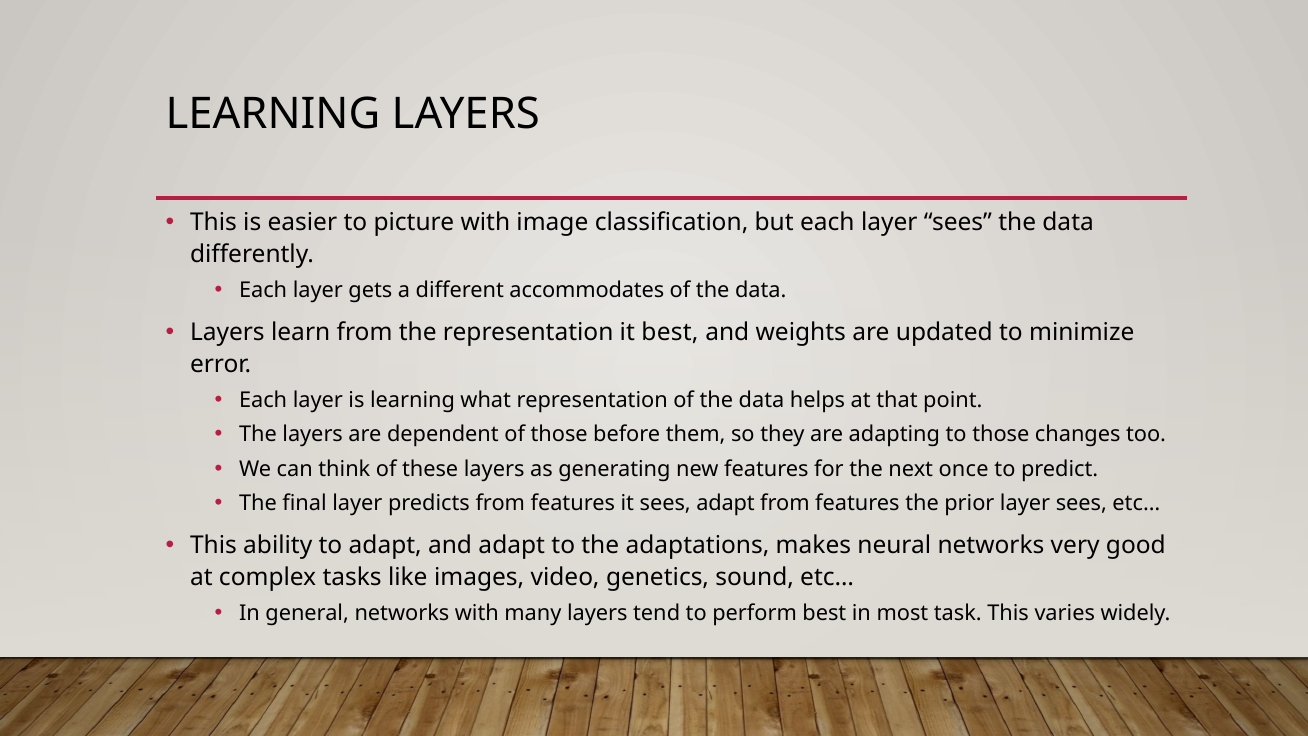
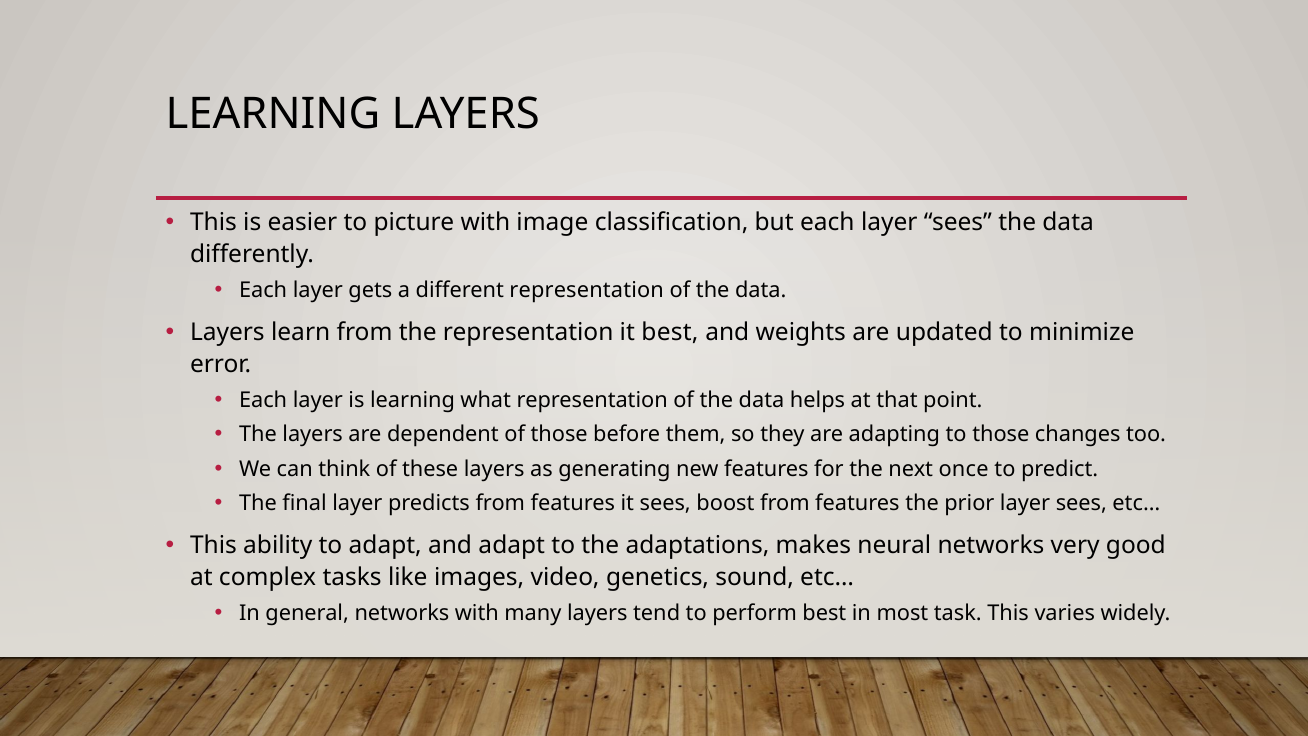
different accommodates: accommodates -> representation
sees adapt: adapt -> boost
